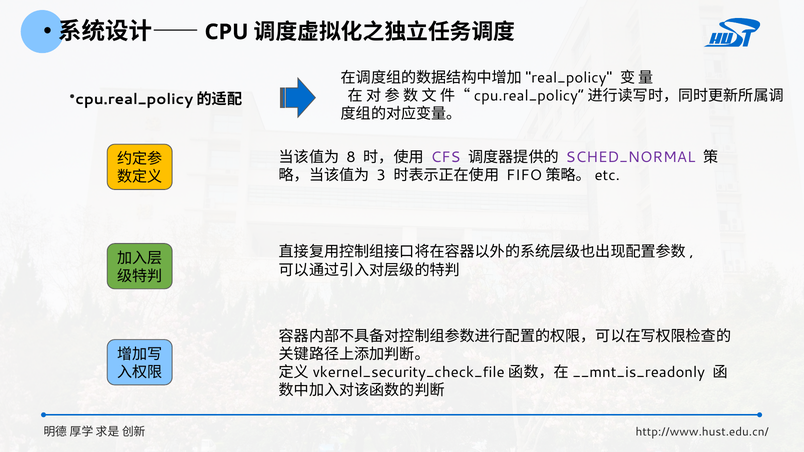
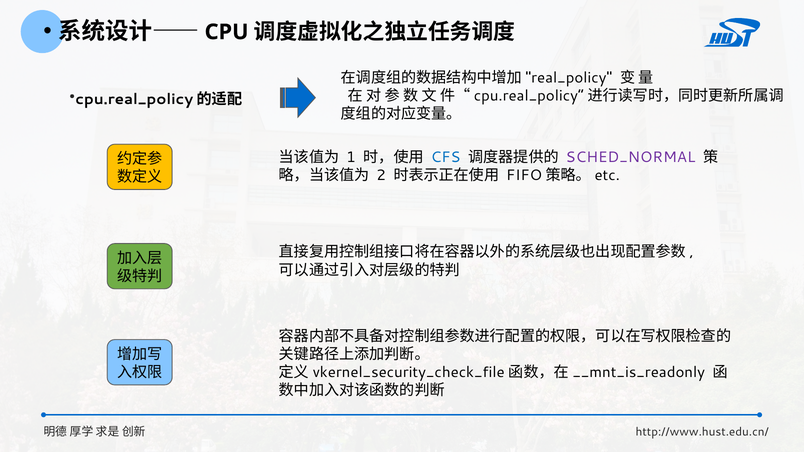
8: 8 -> 1
CFS colour: purple -> blue
3: 3 -> 2
